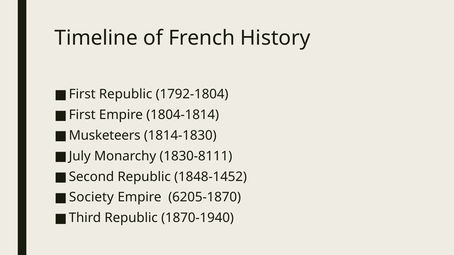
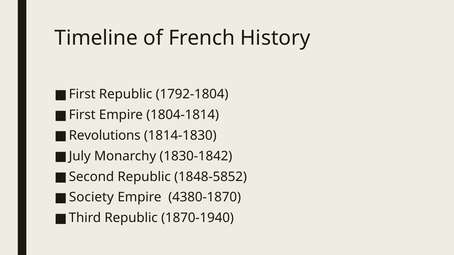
Musketeers: Musketeers -> Revolutions
1830-8111: 1830-8111 -> 1830-1842
1848-1452: 1848-1452 -> 1848-5852
6205-1870: 6205-1870 -> 4380-1870
